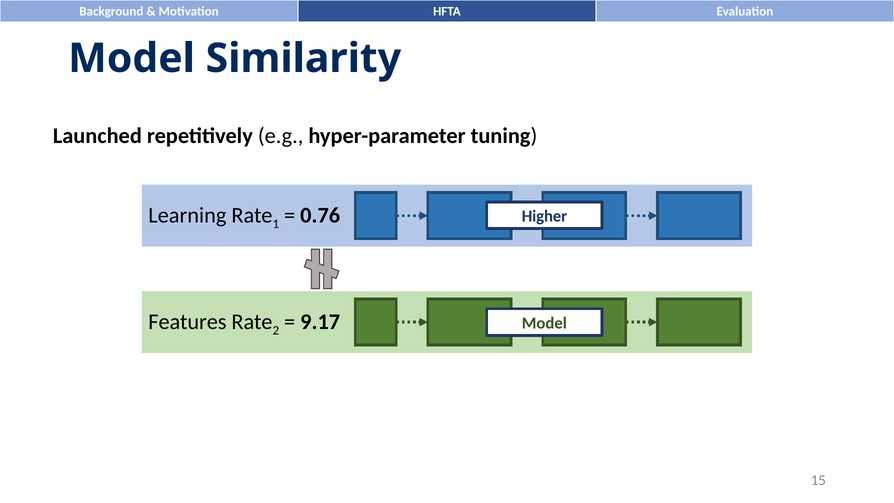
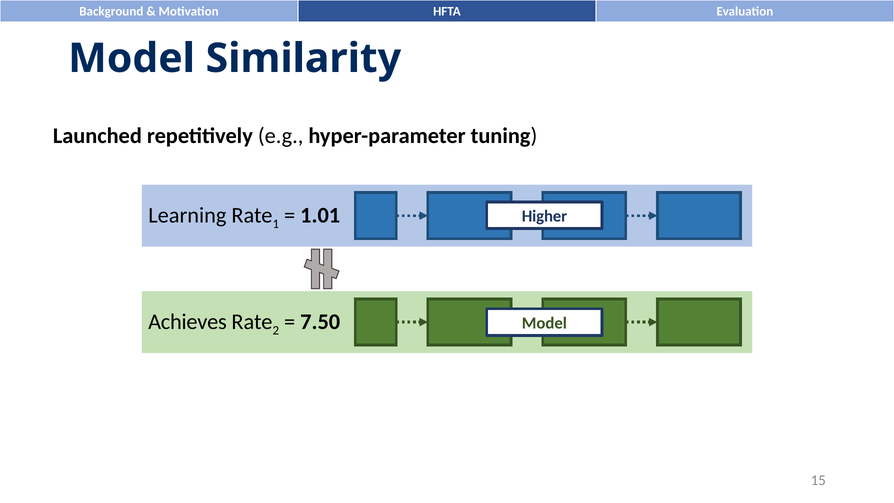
0.76: 0.76 -> 1.01
Features: Features -> Achieves
9.17: 9.17 -> 7.50
